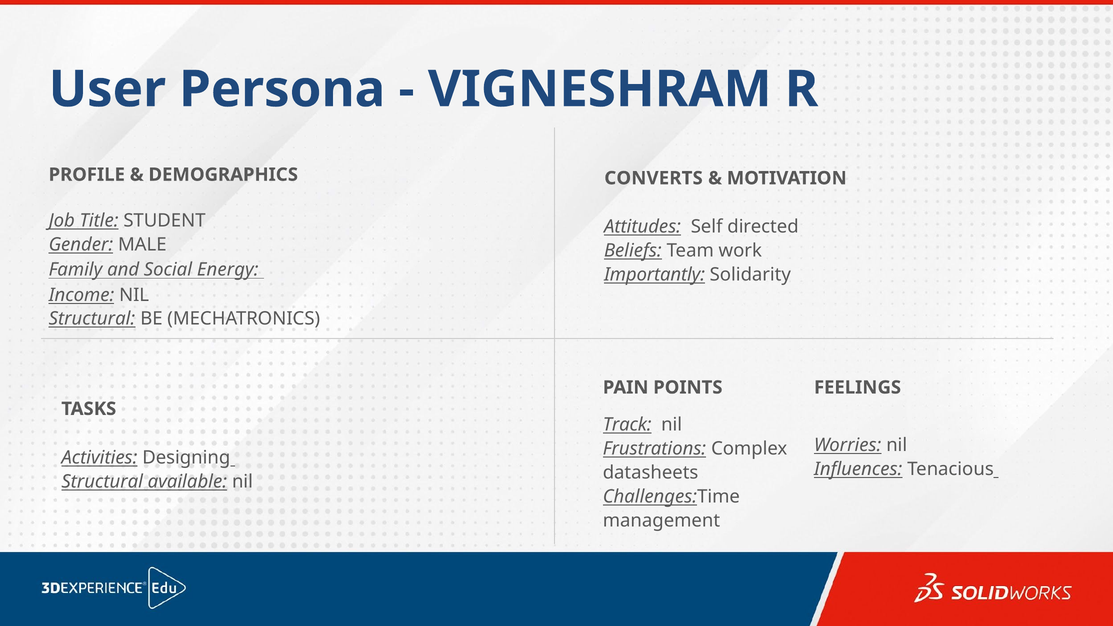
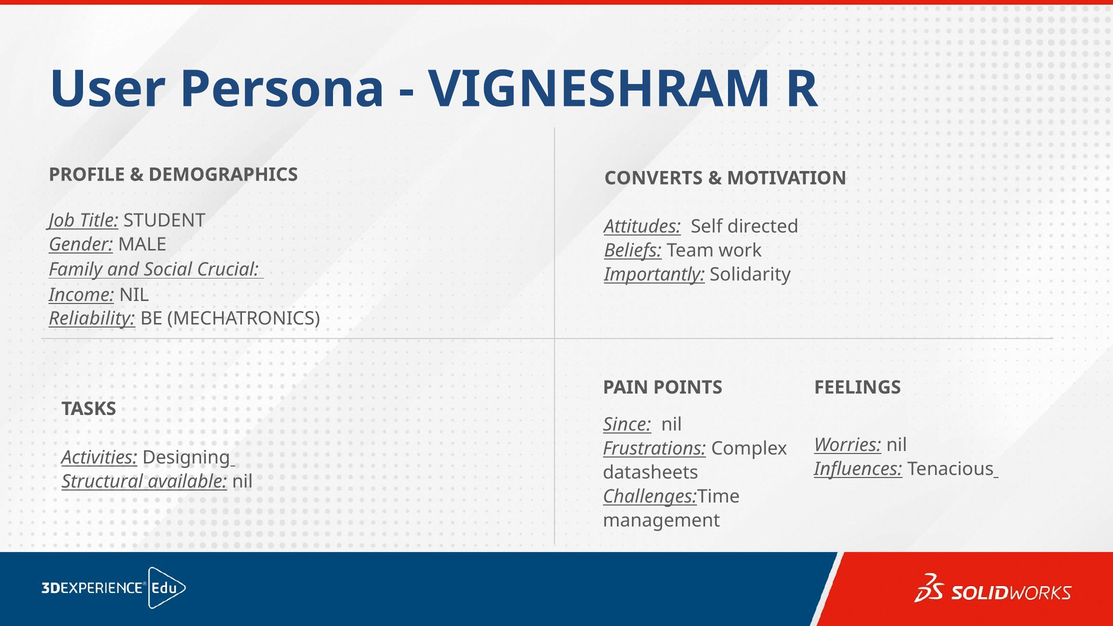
Energy: Energy -> Crucial
Structural at (92, 319): Structural -> Reliability
Track: Track -> Since
